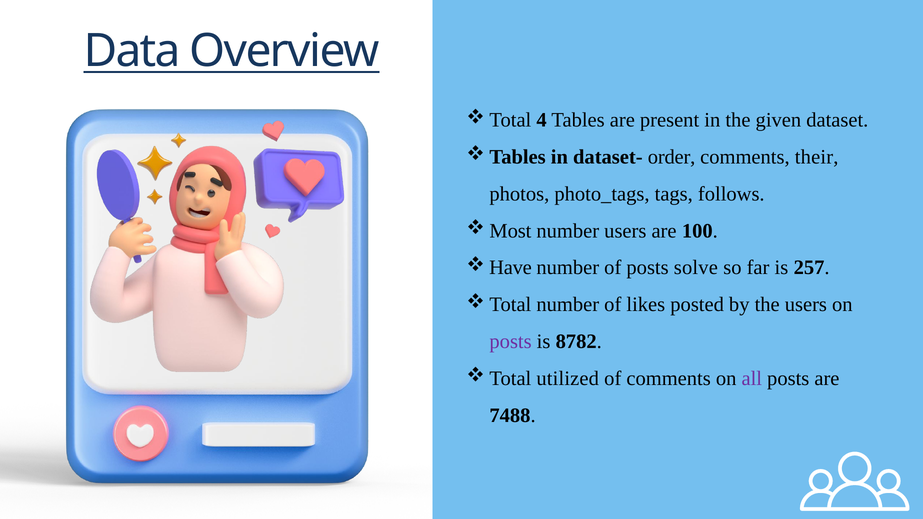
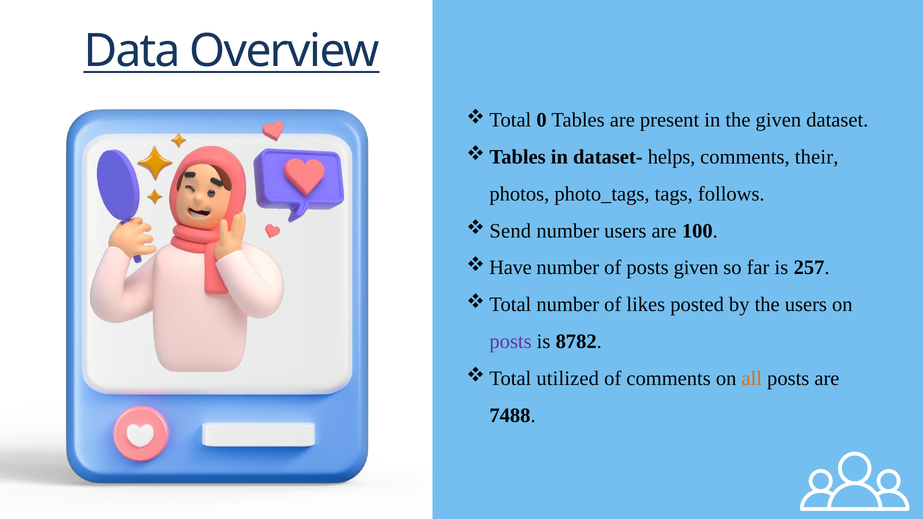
4: 4 -> 0
order: order -> helps
Most: Most -> Send
posts solve: solve -> given
all colour: purple -> orange
